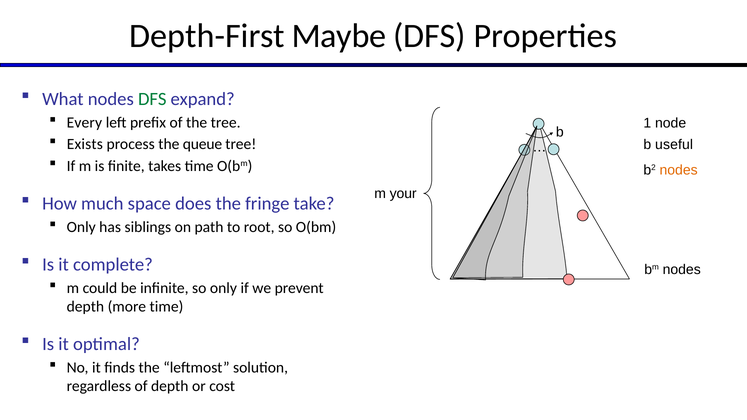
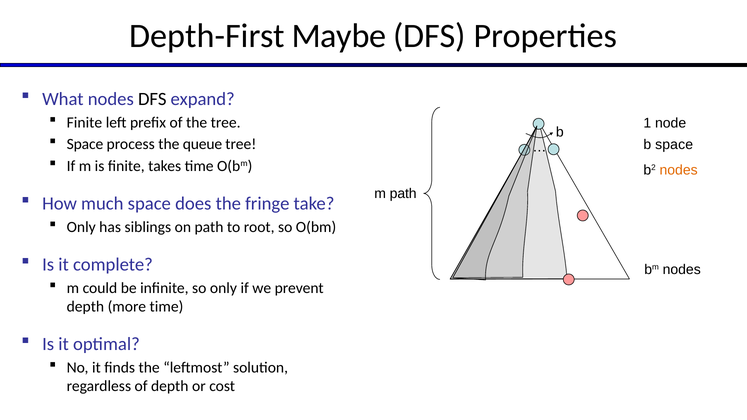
DFS at (152, 99) colour: green -> black
Every at (84, 123): Every -> Finite
Exists at (85, 144): Exists -> Space
b useful: useful -> space
m your: your -> path
